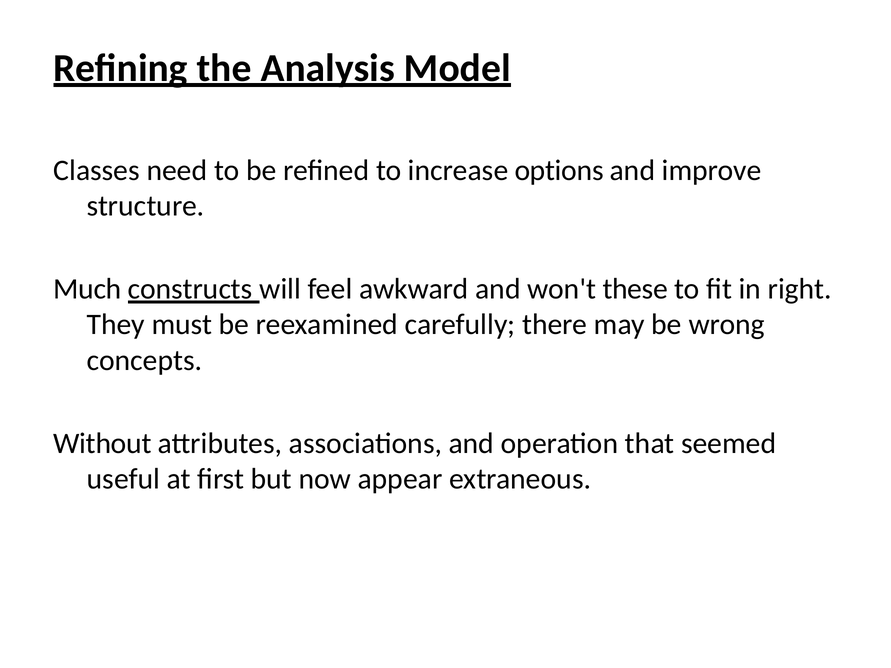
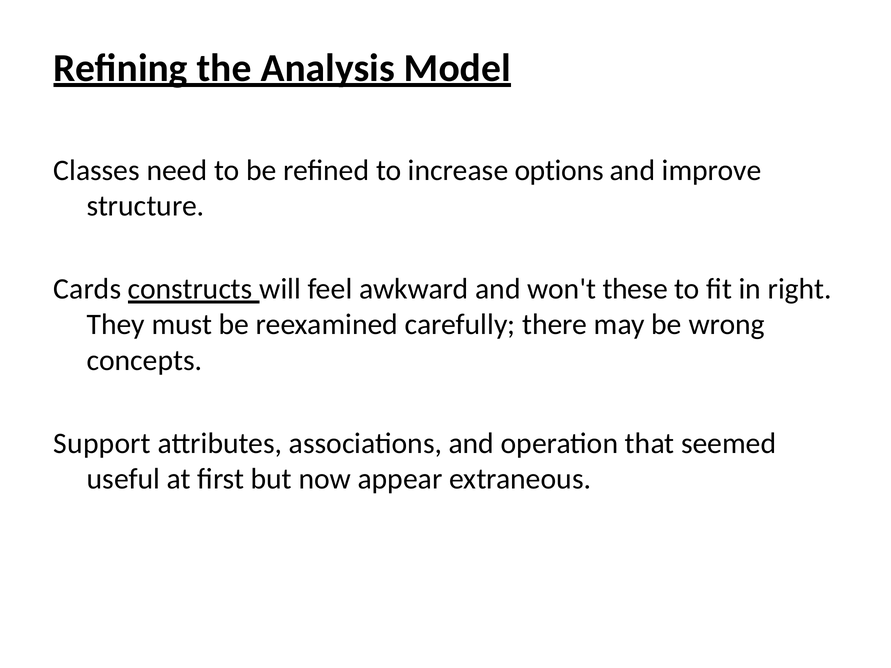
Much: Much -> Cards
Without: Without -> Support
